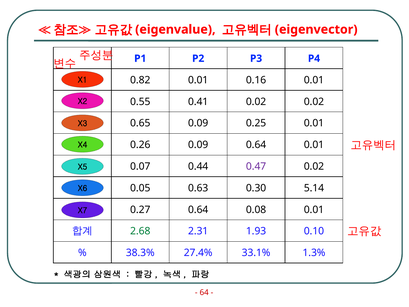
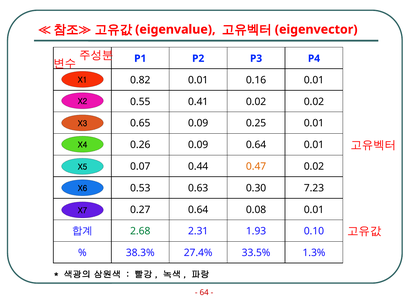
0.47 colour: purple -> orange
0.05: 0.05 -> 0.53
5.14: 5.14 -> 7.23
33.1%: 33.1% -> 33.5%
